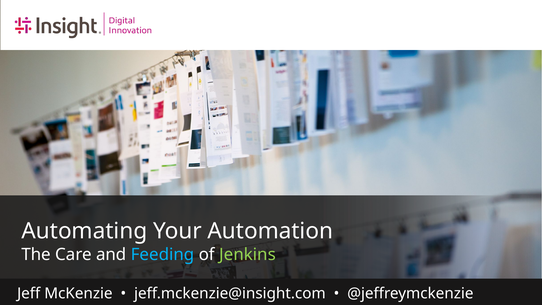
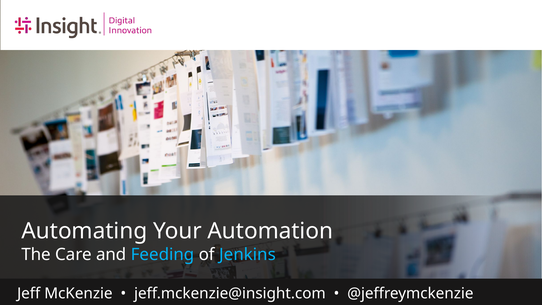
Jenkins colour: light green -> light blue
